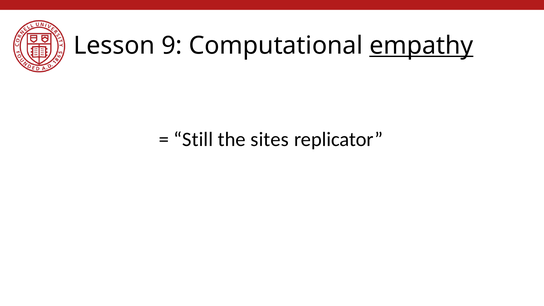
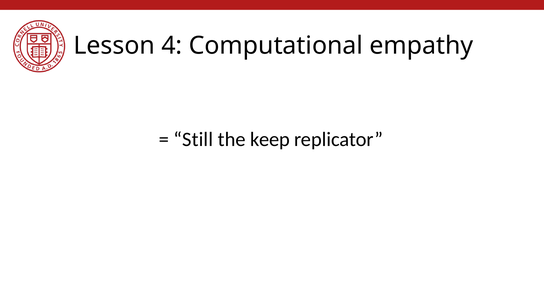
9: 9 -> 4
empathy underline: present -> none
sites: sites -> keep
